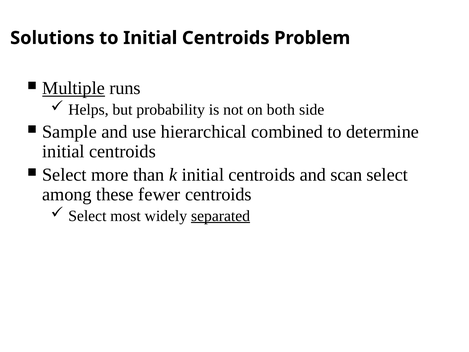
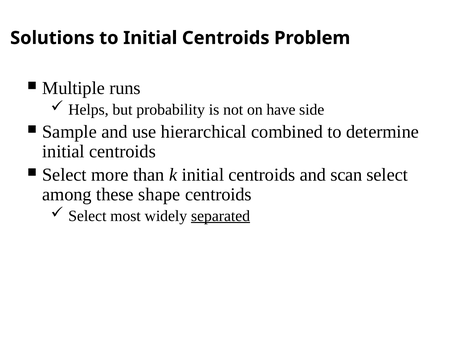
Multiple underline: present -> none
both: both -> have
fewer: fewer -> shape
